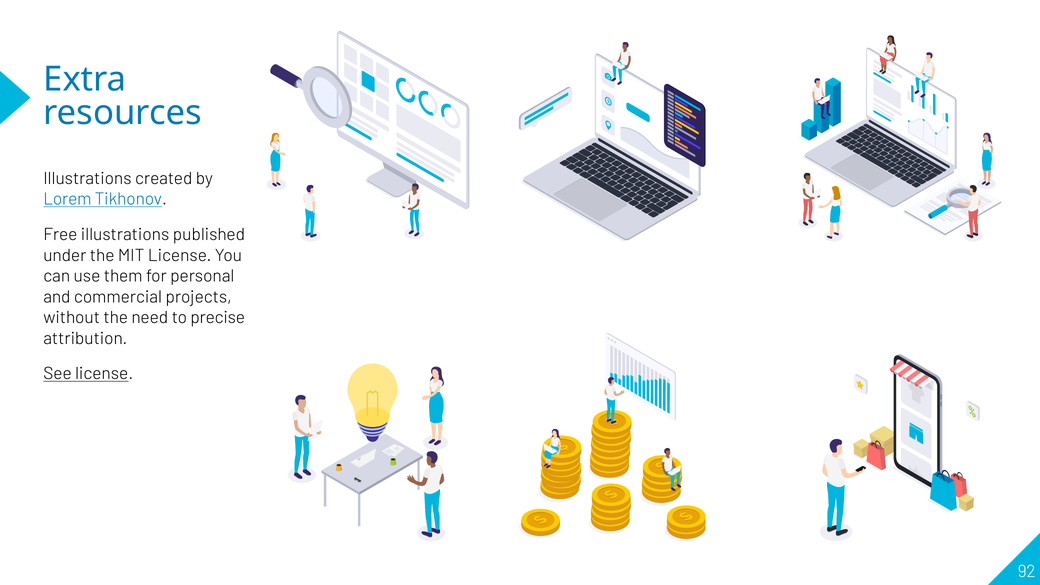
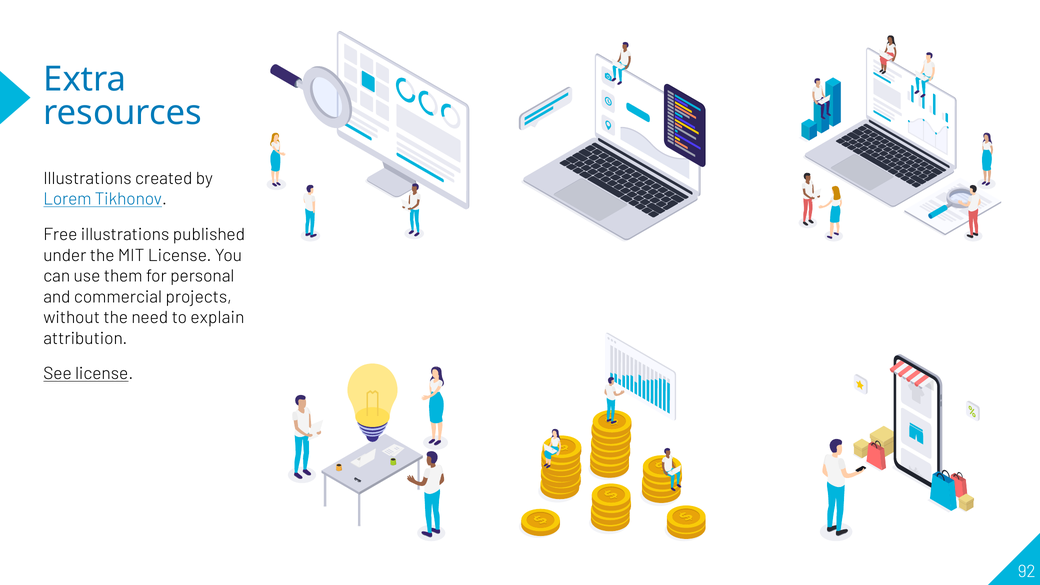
precise: precise -> explain
